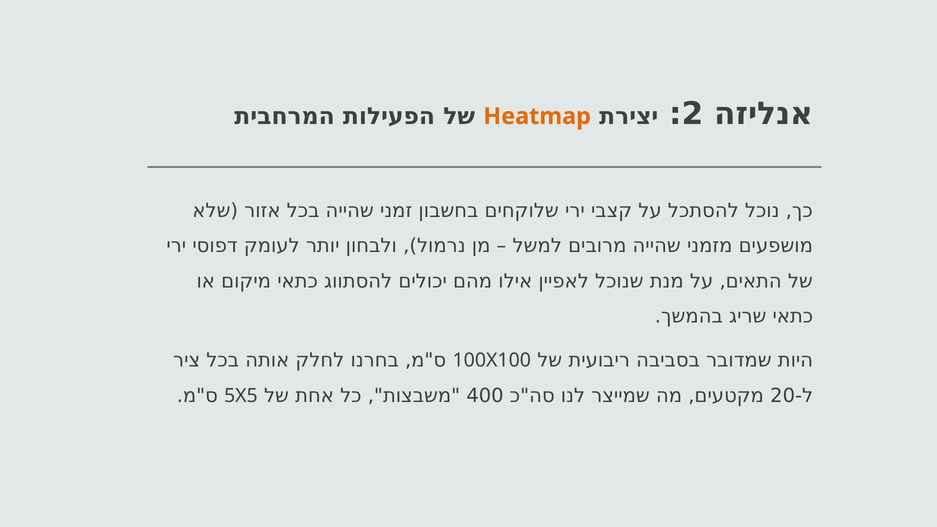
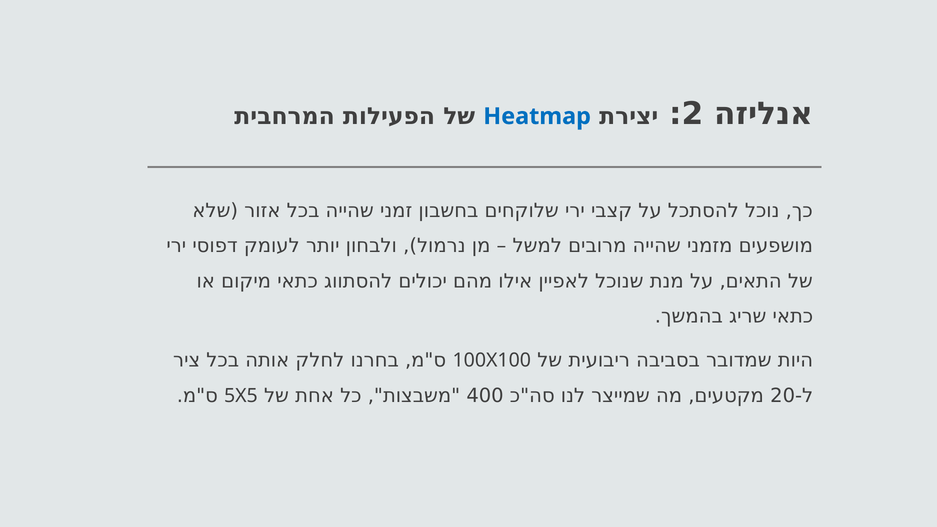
Heatmap colour: orange -> blue
